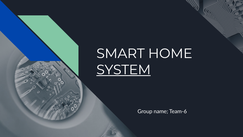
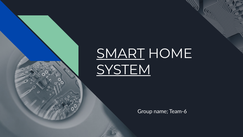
SMART underline: none -> present
